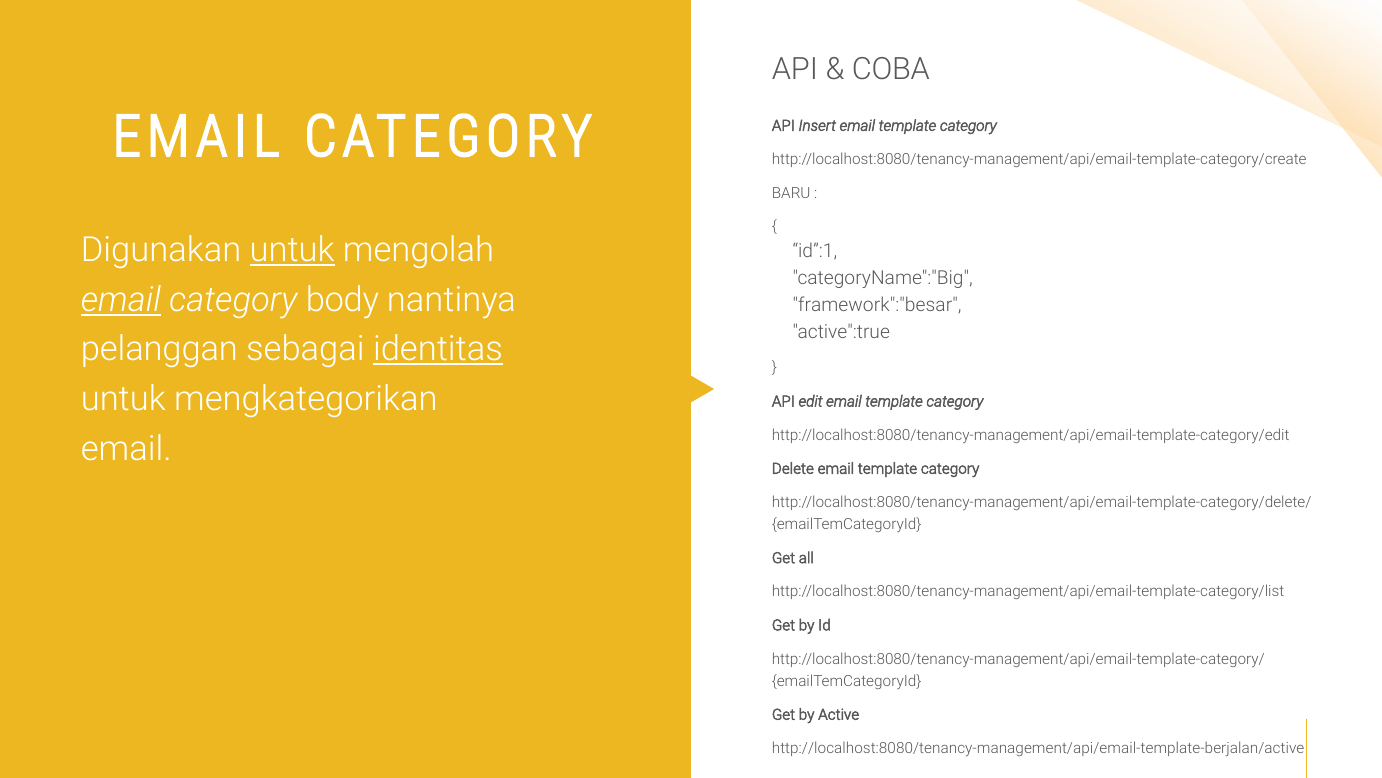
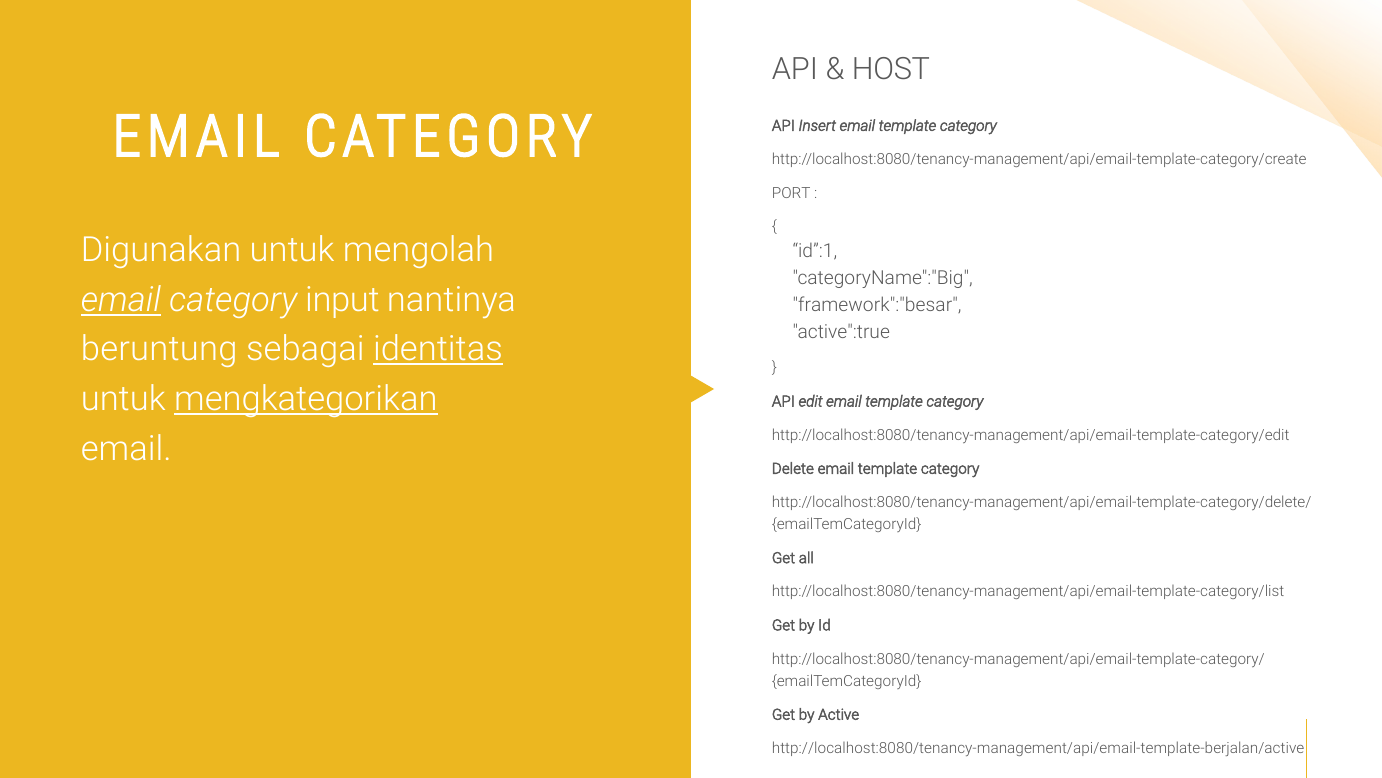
COBA: COBA -> HOST
BARU: BARU -> PORT
untuk at (292, 250) underline: present -> none
body: body -> input
pelanggan: pelanggan -> beruntung
mengkategorikan underline: none -> present
